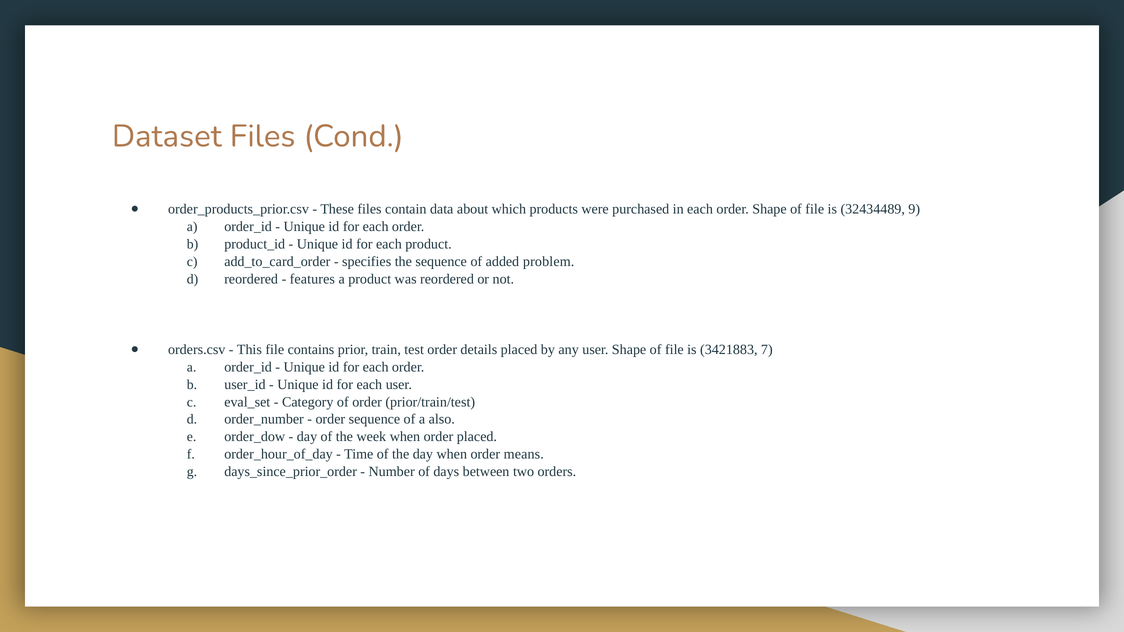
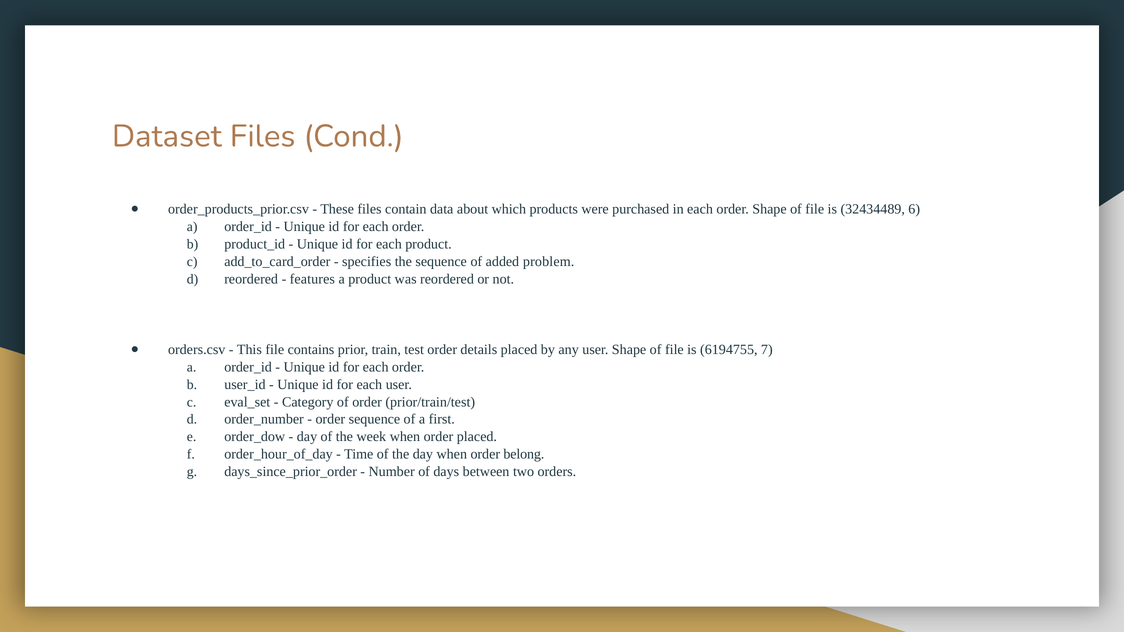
9: 9 -> 6
3421883: 3421883 -> 6194755
also: also -> first
means: means -> belong
